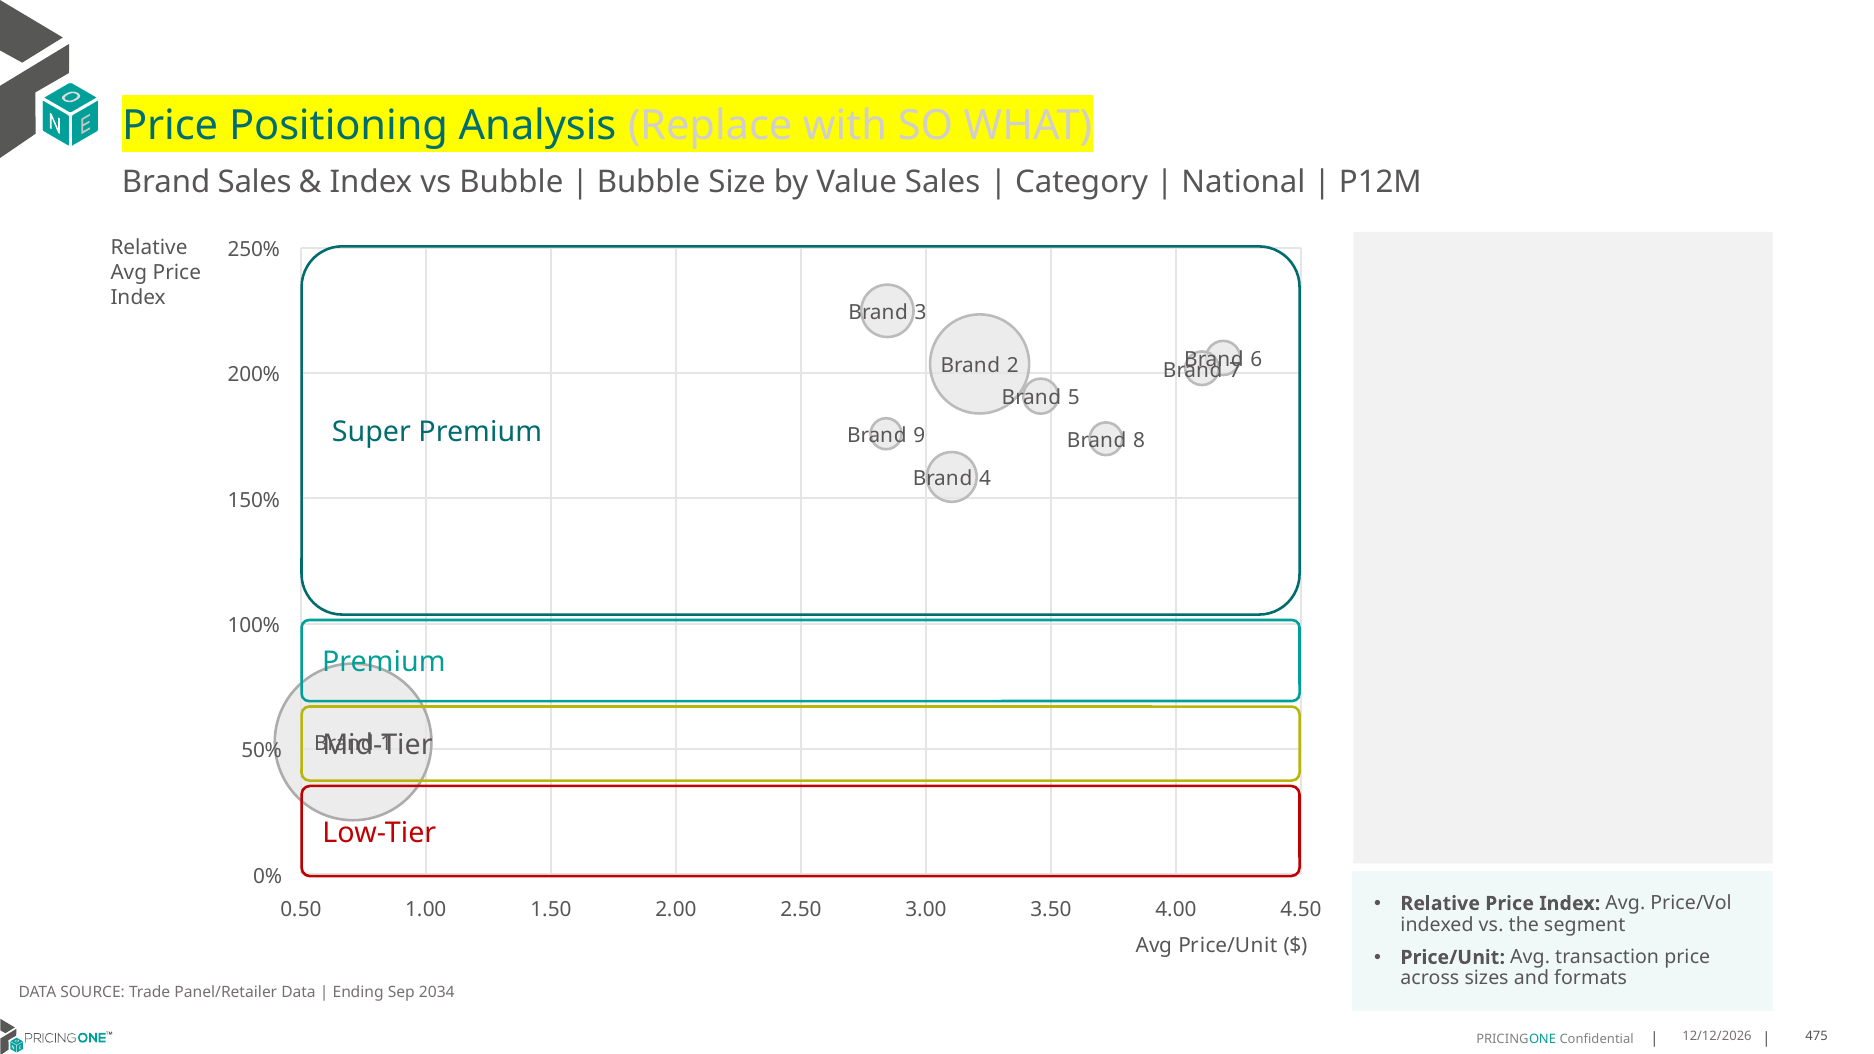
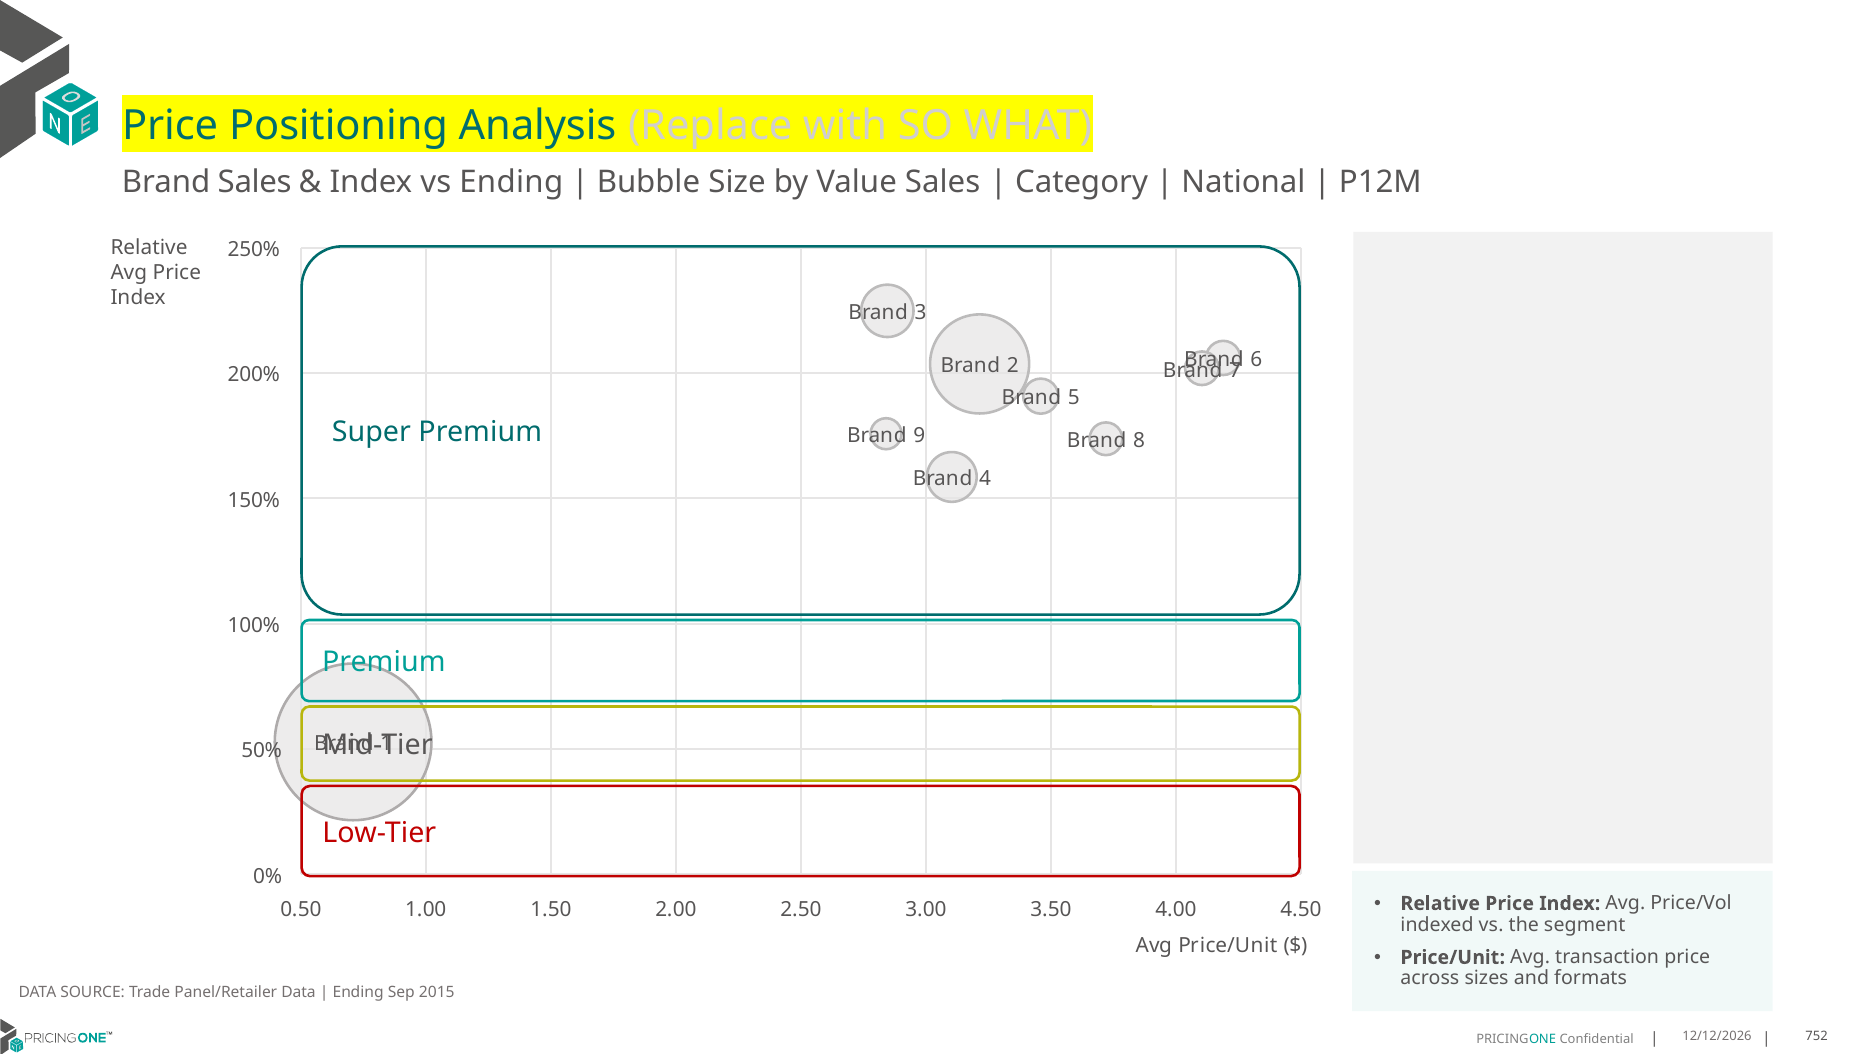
vs Bubble: Bubble -> Ending
2034: 2034 -> 2015
475: 475 -> 752
